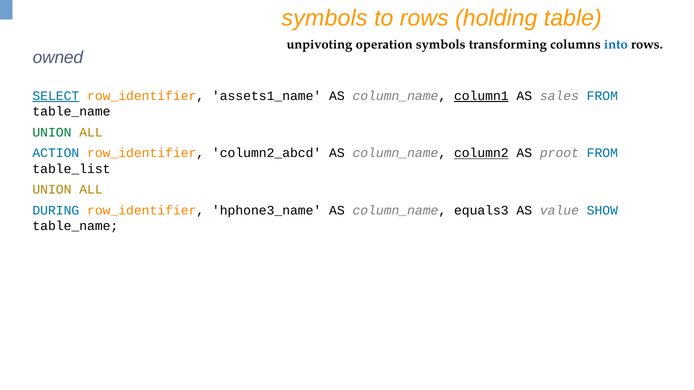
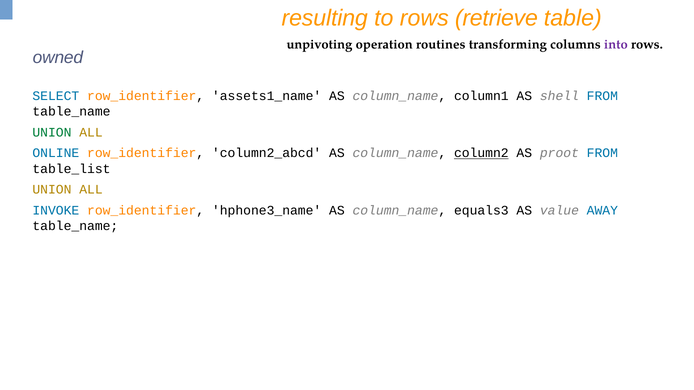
symbols at (325, 18): symbols -> resulting
holding: holding -> retrieve
operation symbols: symbols -> routines
into colour: blue -> purple
SELECT underline: present -> none
column1 underline: present -> none
sales: sales -> shell
ACTION: ACTION -> ONLINE
DURING: DURING -> INVOKE
SHOW: SHOW -> AWAY
